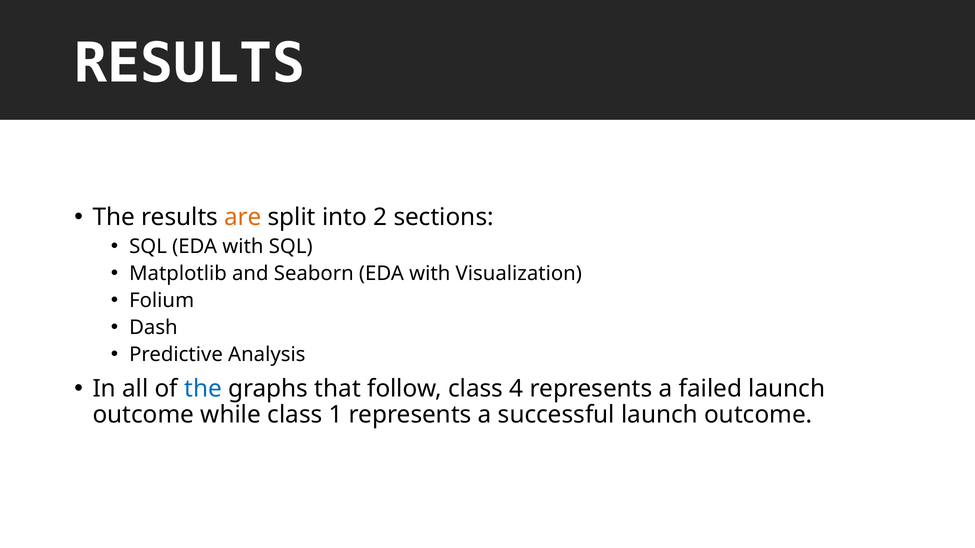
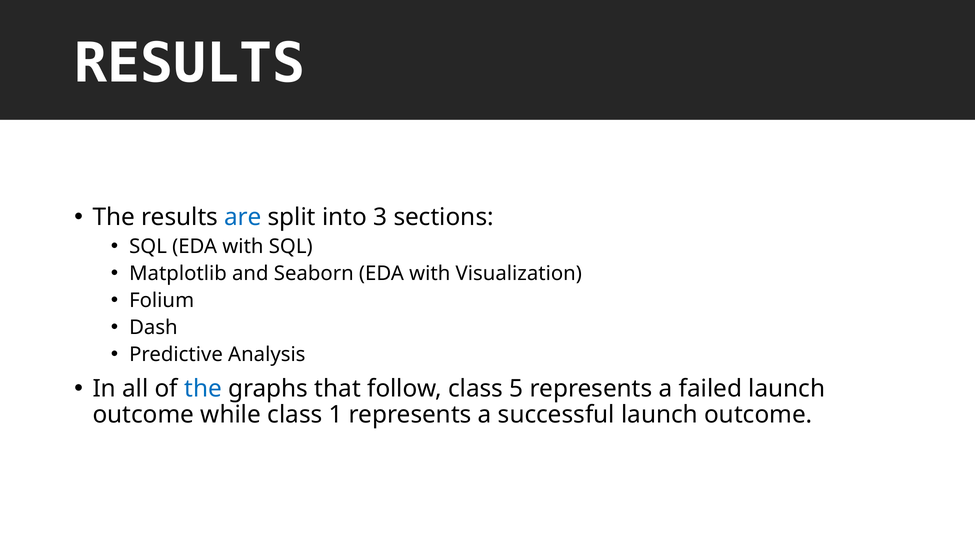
are colour: orange -> blue
2: 2 -> 3
4: 4 -> 5
